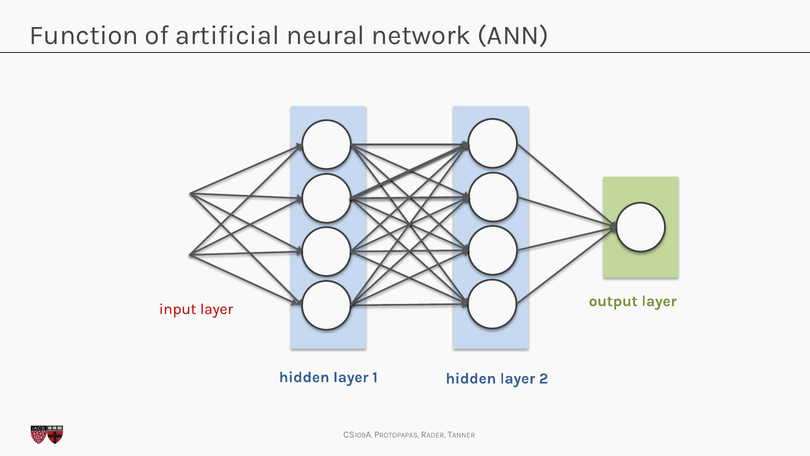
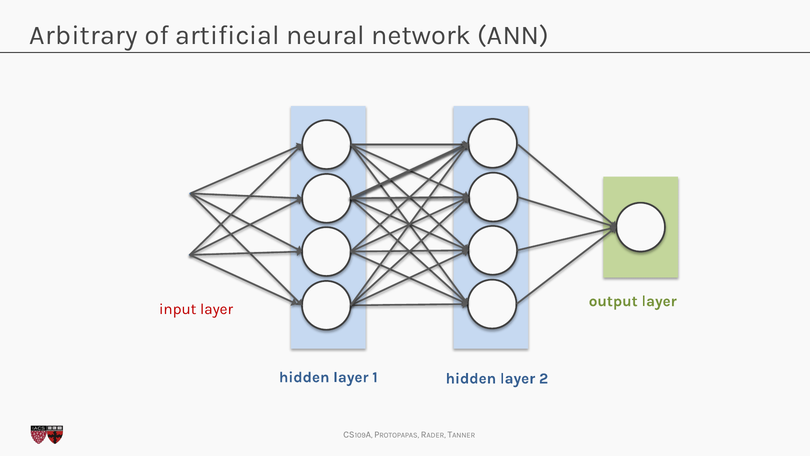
Function: Function -> Arbitrary
